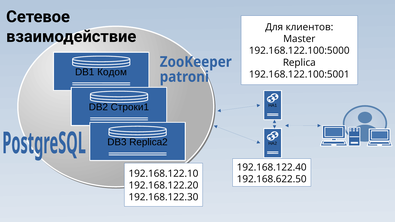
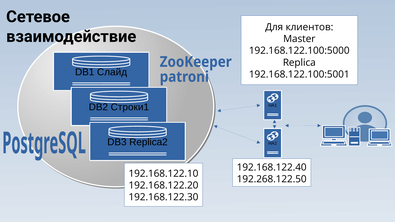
Кодом: Кодом -> Слайд
192.168.622.50: 192.168.622.50 -> 192.268.122.50
